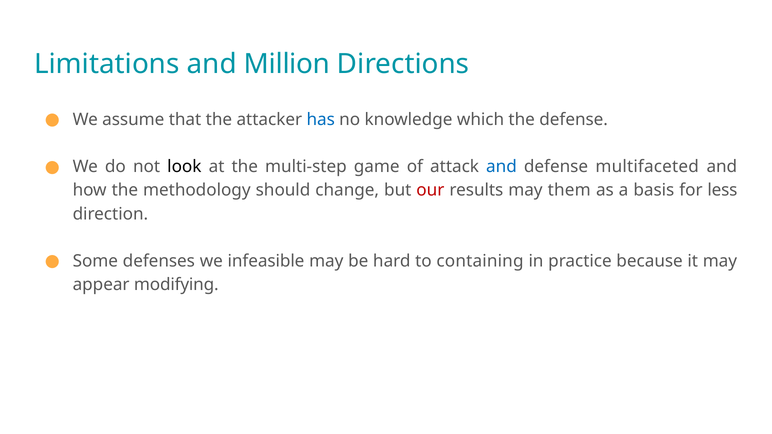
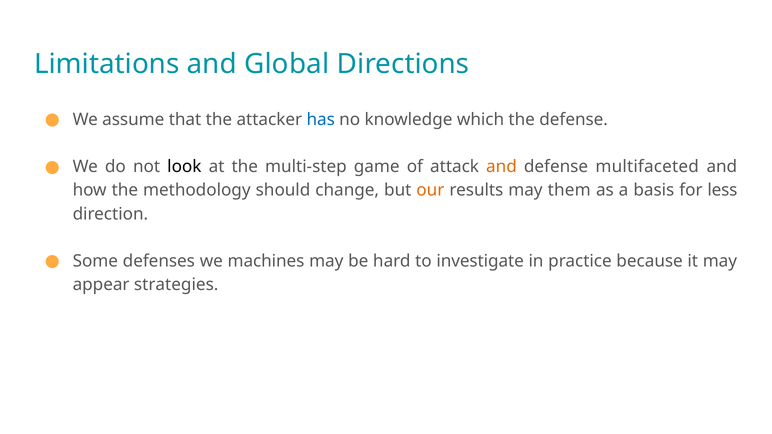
Million: Million -> Global
and at (501, 167) colour: blue -> orange
our colour: red -> orange
infeasible: infeasible -> machines
containing: containing -> investigate
modifying: modifying -> strategies
